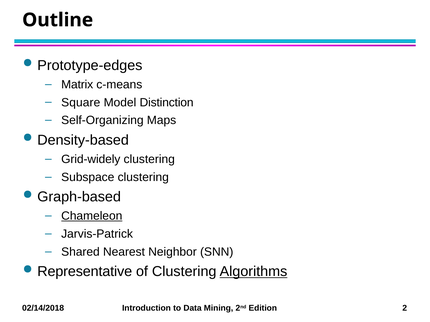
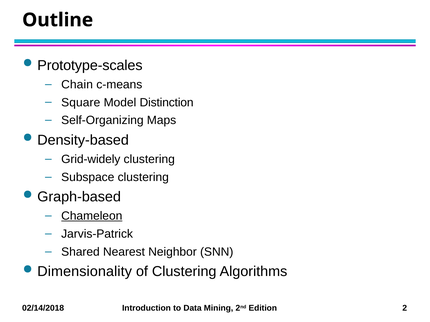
Prototype-edges: Prototype-edges -> Prototype-scales
Matrix: Matrix -> Chain
Representative: Representative -> Dimensionality
Algorithms underline: present -> none
